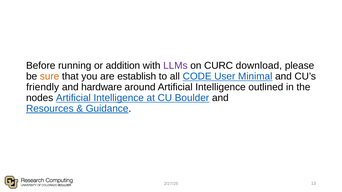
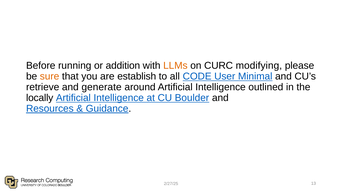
LLMs colour: purple -> orange
download: download -> modifying
friendly: friendly -> retrieve
hardware: hardware -> generate
nodes: nodes -> locally
